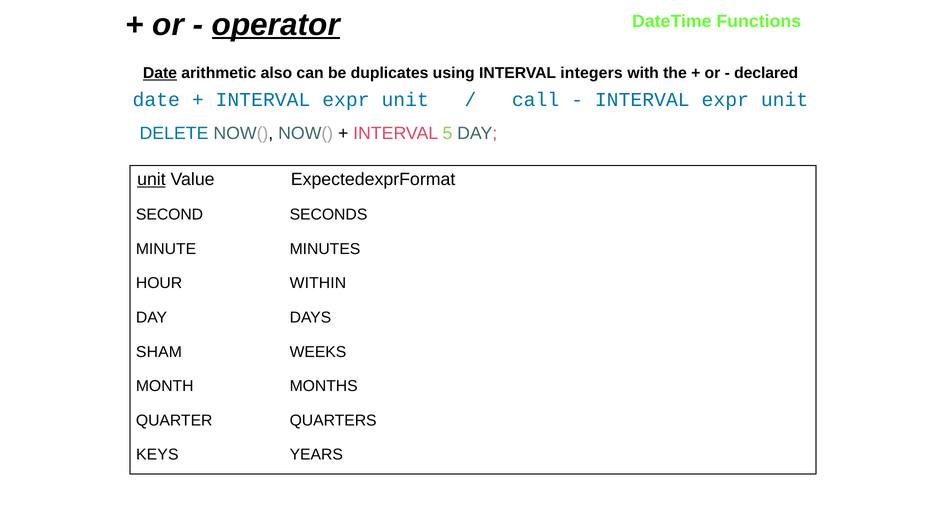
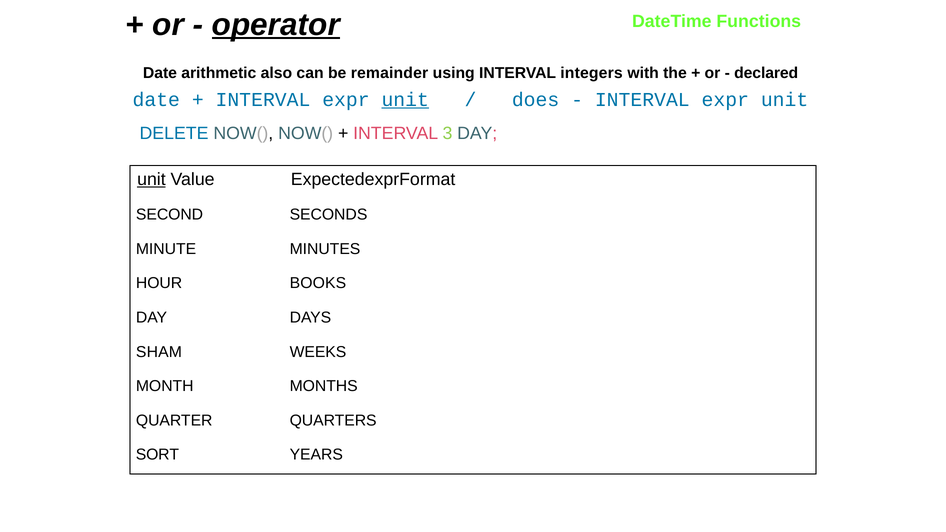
Date at (160, 73) underline: present -> none
duplicates: duplicates -> remainder
unit at (405, 100) underline: none -> present
call: call -> does
5: 5 -> 3
WITHIN: WITHIN -> BOOKS
KEYS: KEYS -> SORT
